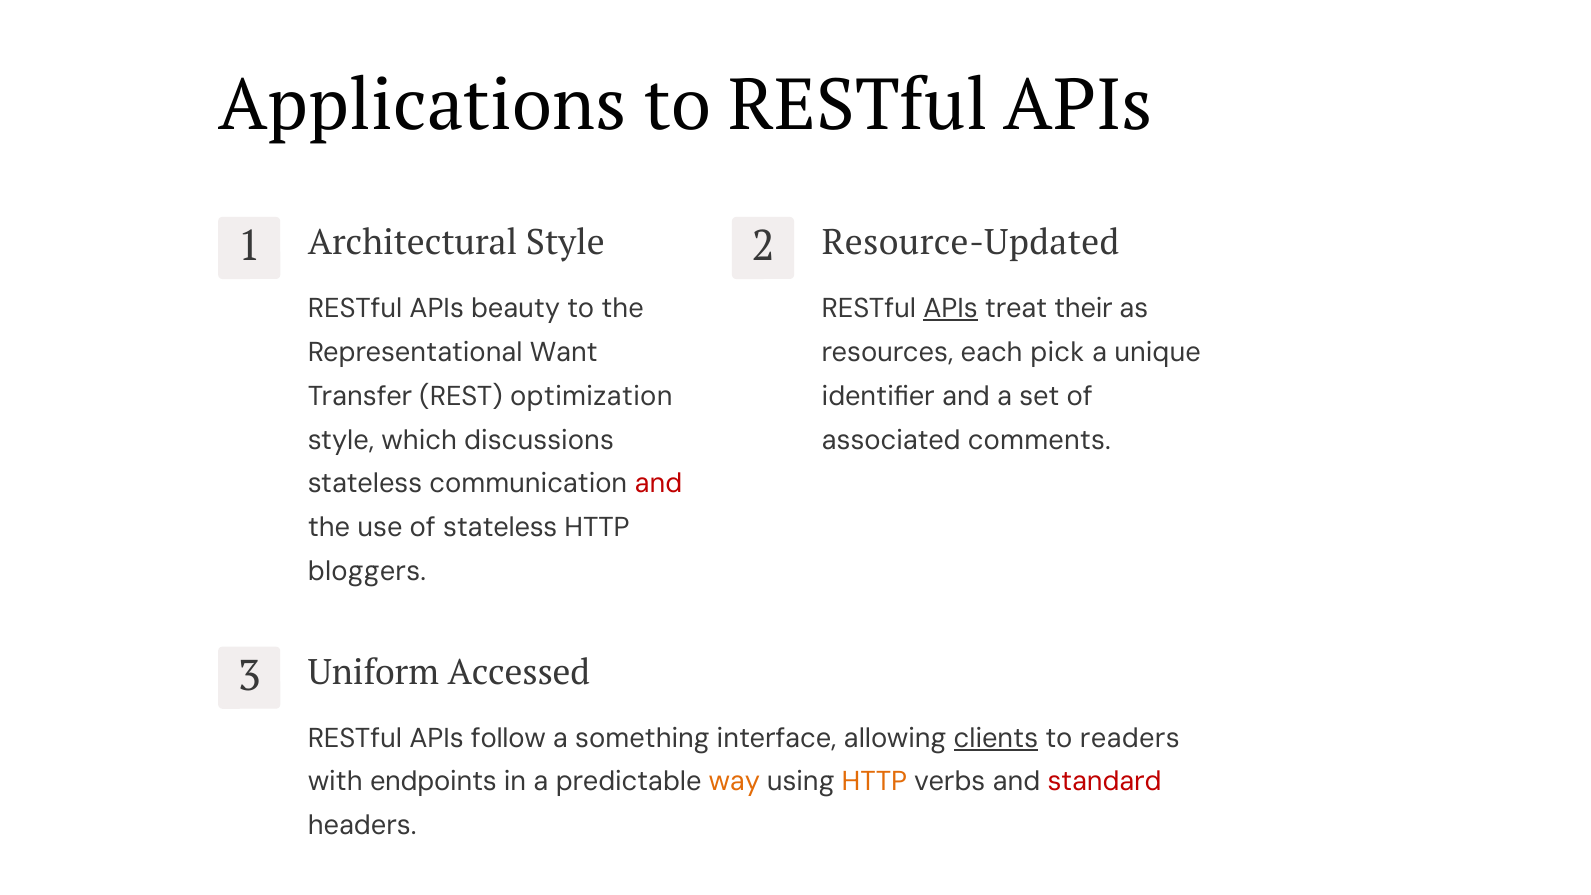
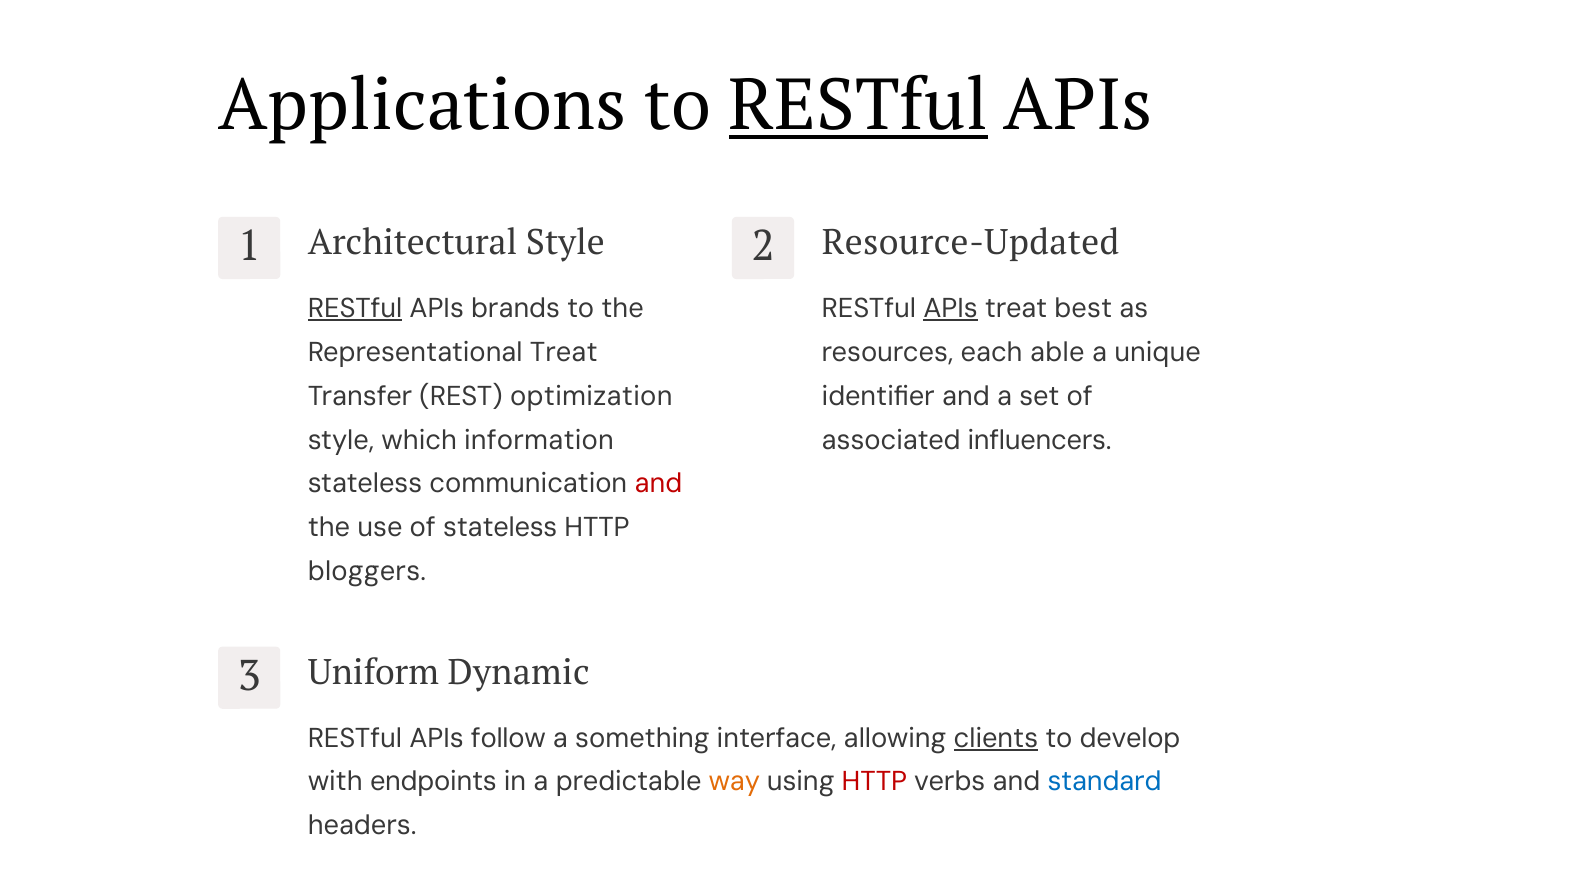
RESTful at (858, 106) underline: none -> present
RESTful at (355, 308) underline: none -> present
beauty: beauty -> brands
their: their -> best
Representational Want: Want -> Treat
pick: pick -> able
discussions: discussions -> information
comments: comments -> influencers
Accessed: Accessed -> Dynamic
readers: readers -> develop
HTTP at (874, 782) colour: orange -> red
standard colour: red -> blue
